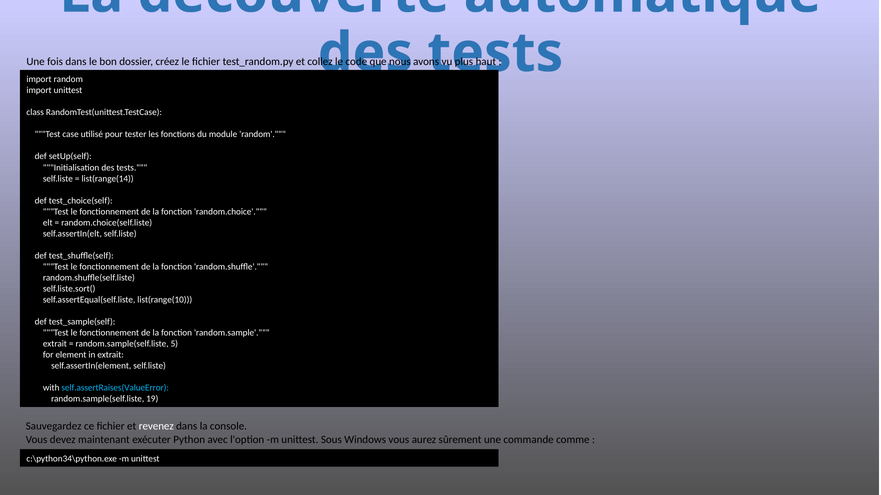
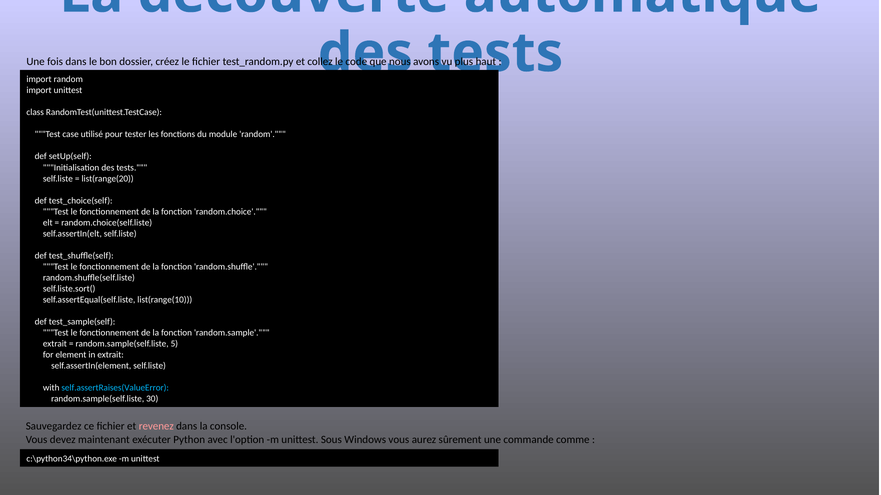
list(range(14: list(range(14 -> list(range(20
19: 19 -> 30
revenez colour: white -> pink
